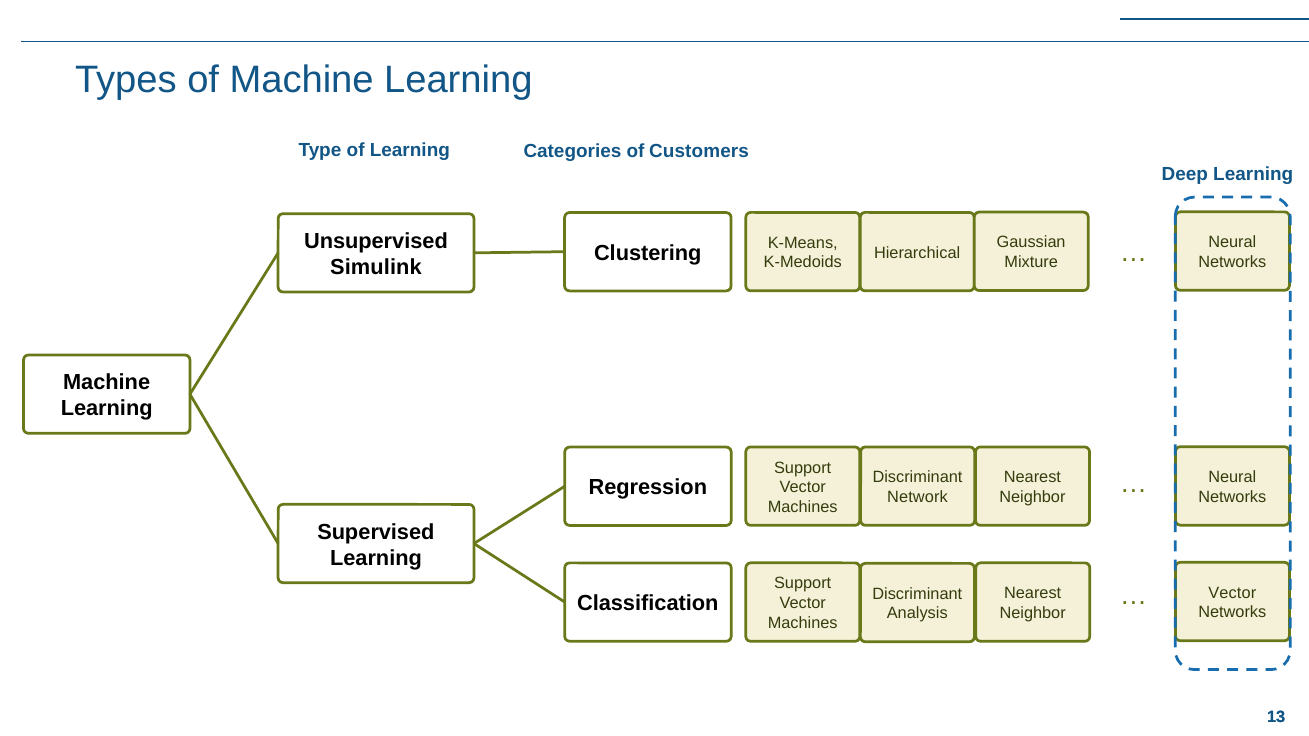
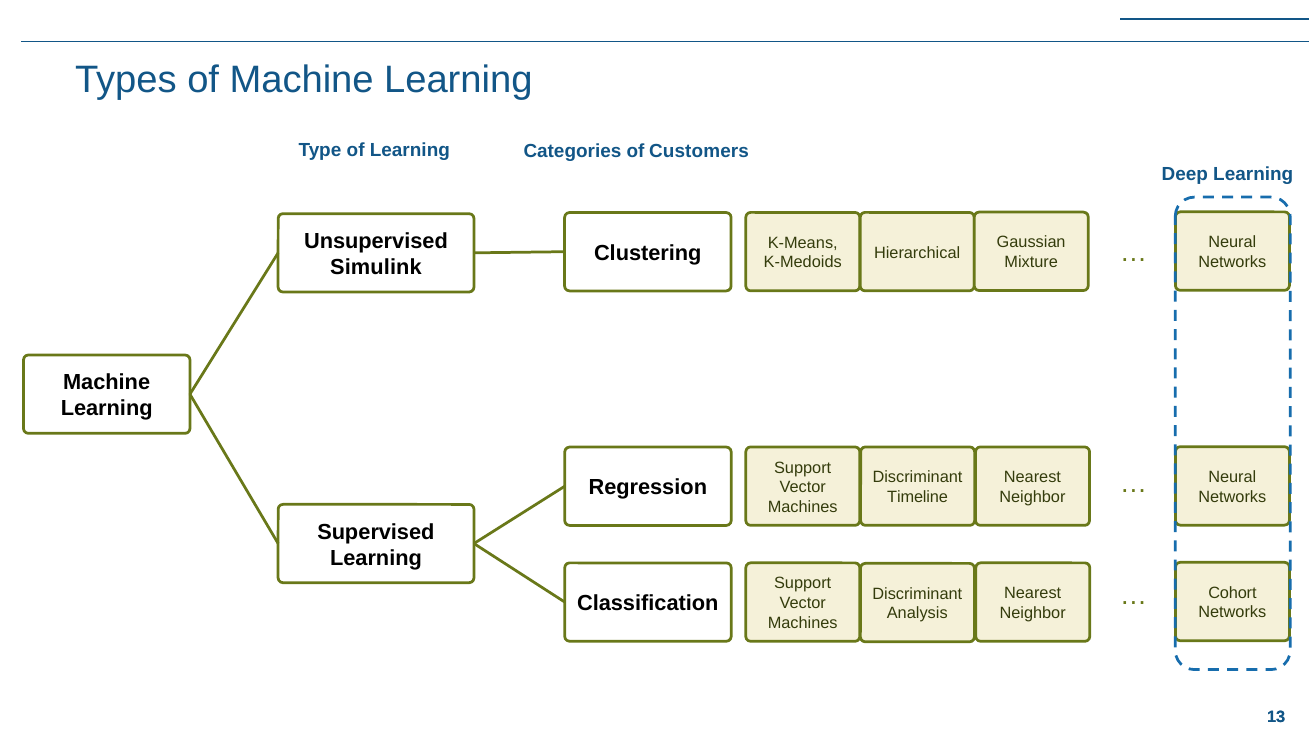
Network: Network -> Timeline
Vector at (1232, 593): Vector -> Cohort
